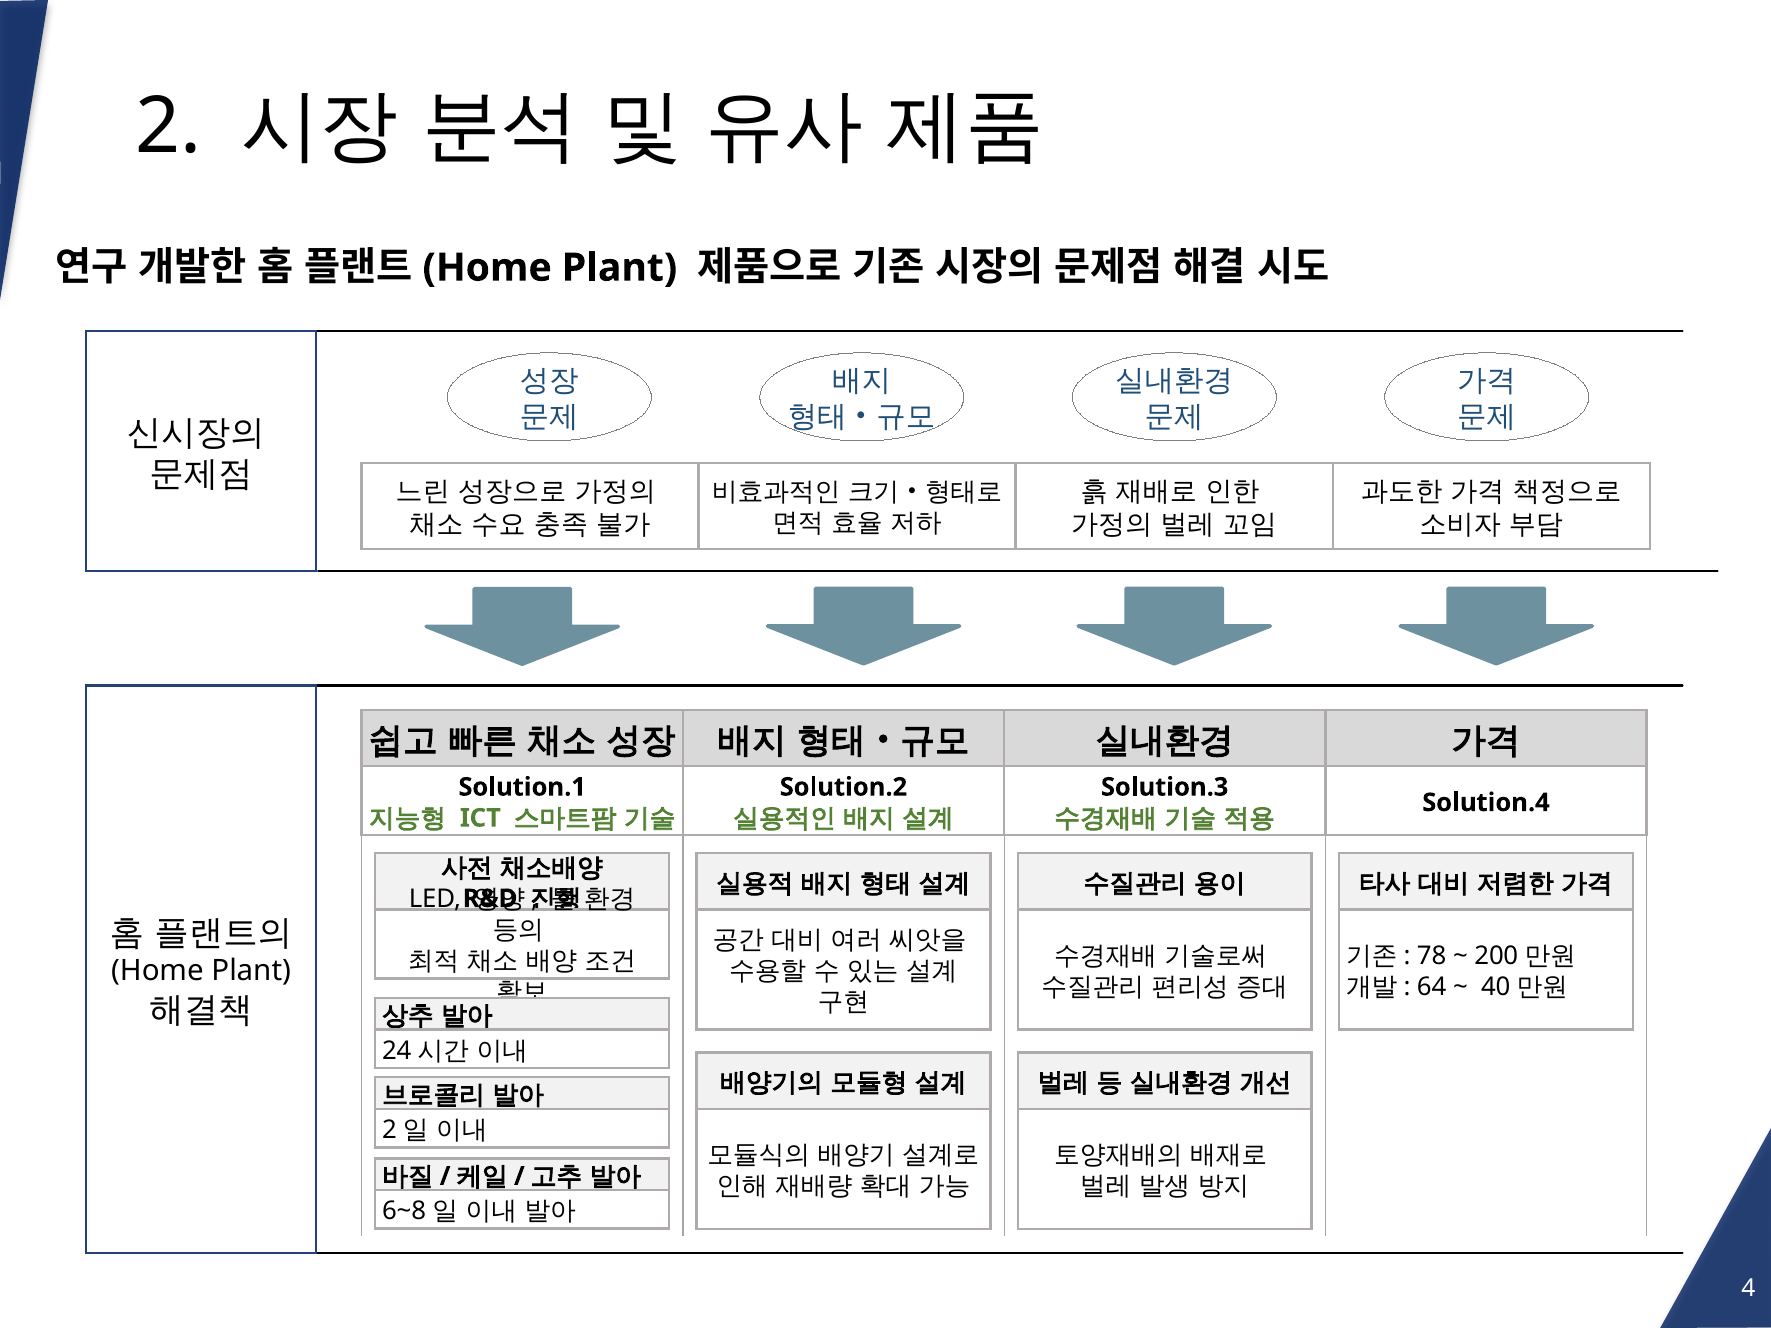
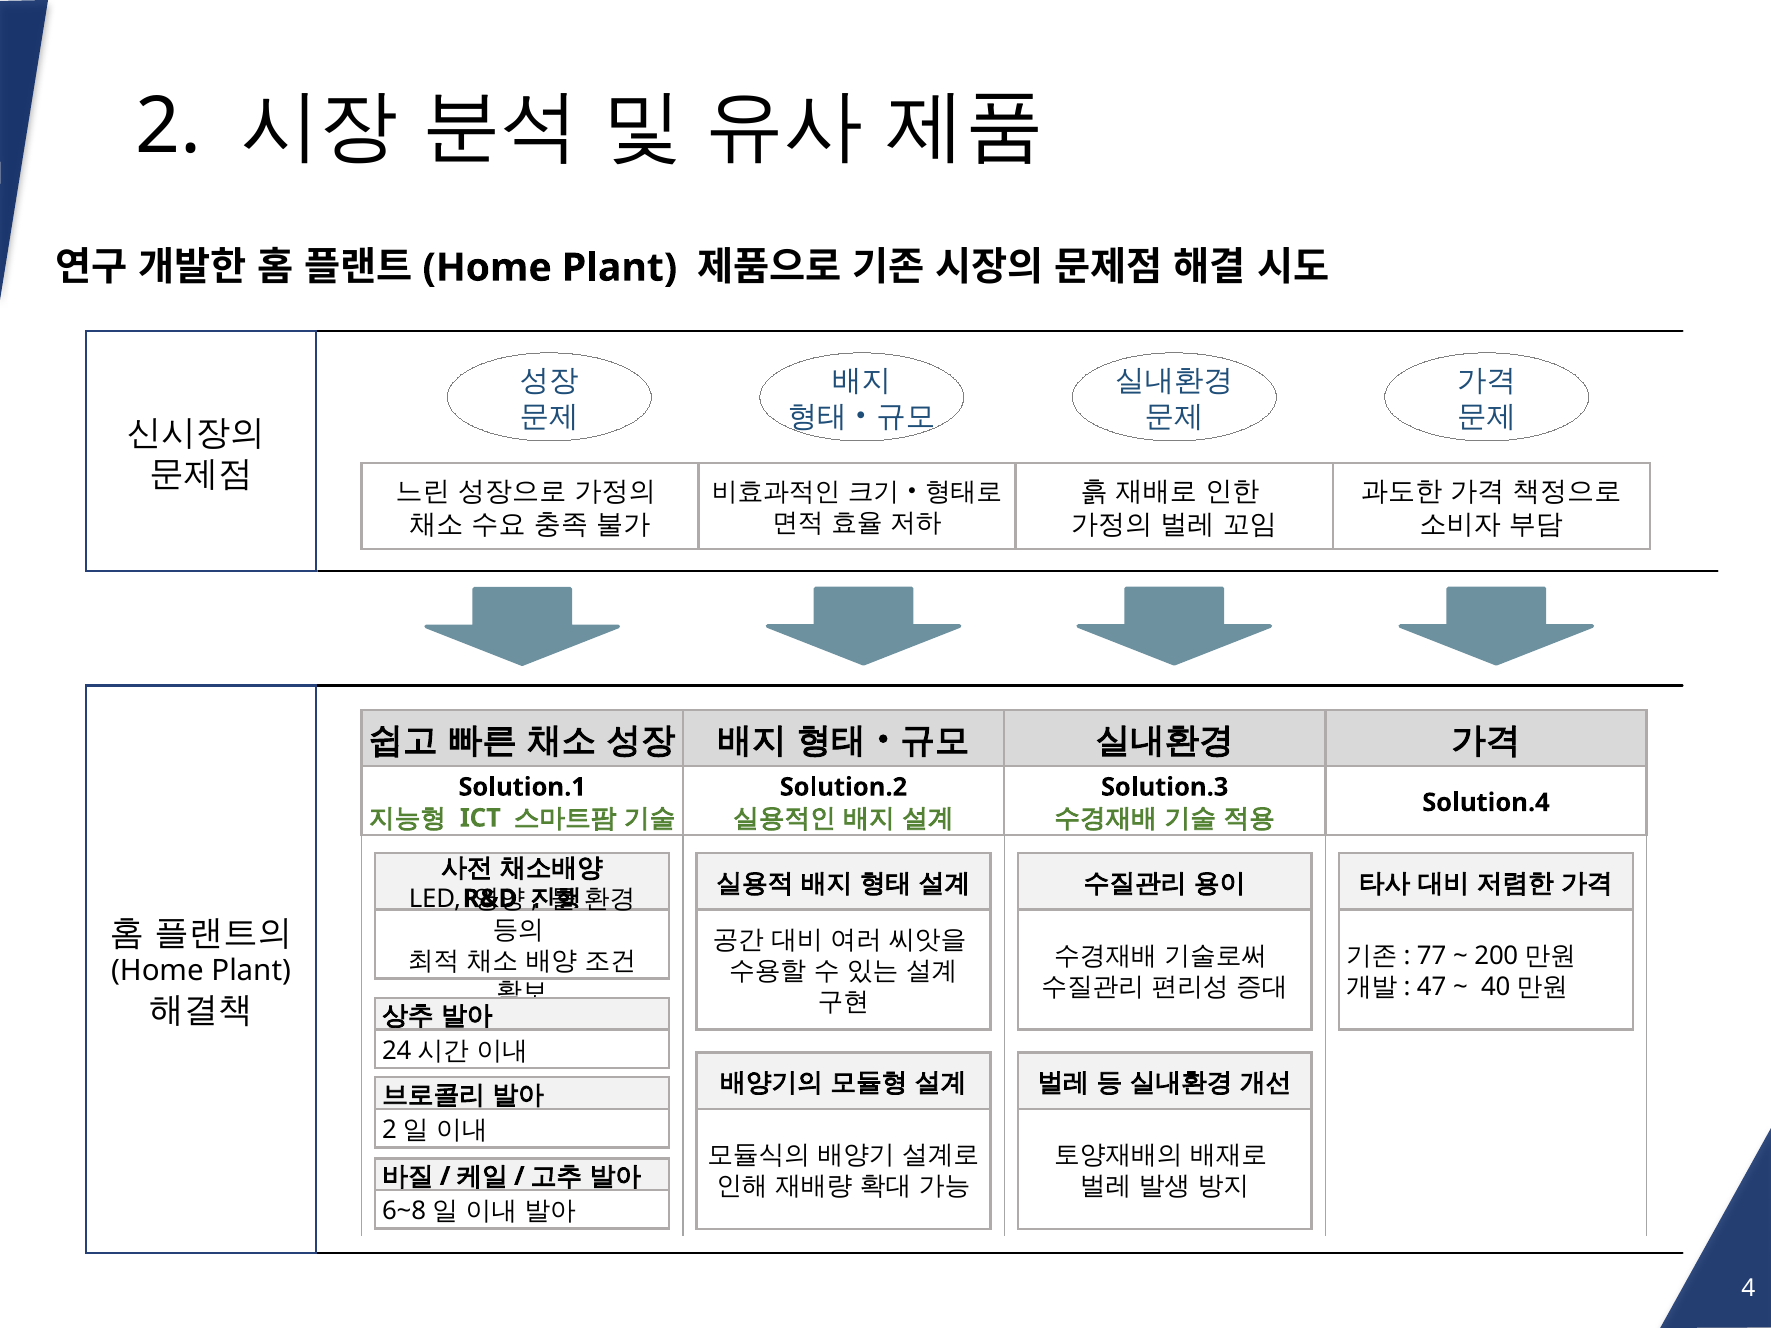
78: 78 -> 77
64: 64 -> 47
